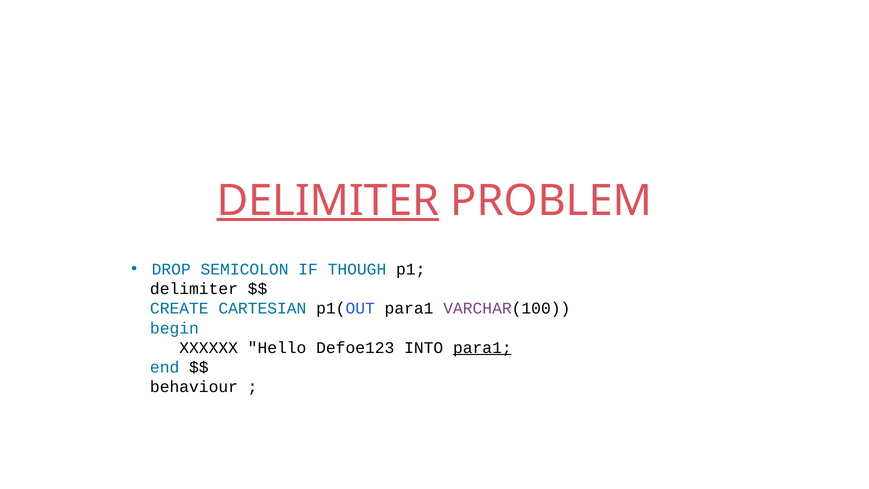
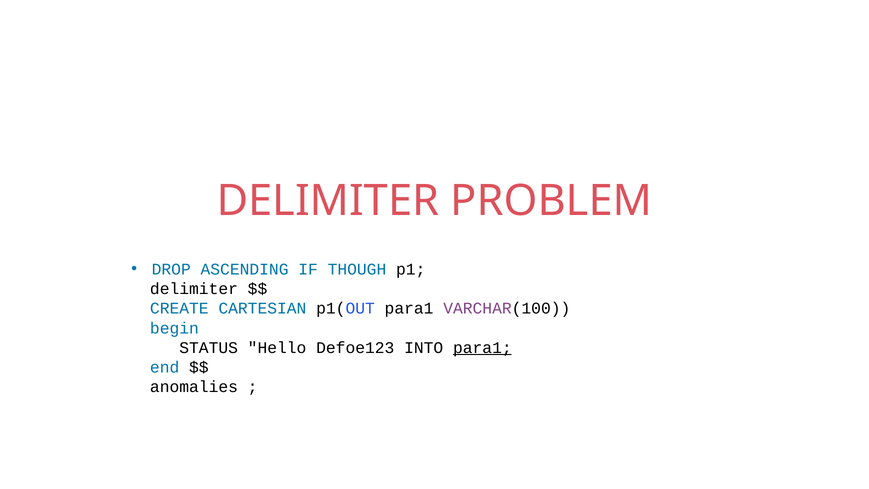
DELIMITER at (328, 201) underline: present -> none
SEMICOLON: SEMICOLON -> ASCENDING
XXXXXX: XXXXXX -> STATUS
behaviour: behaviour -> anomalies
